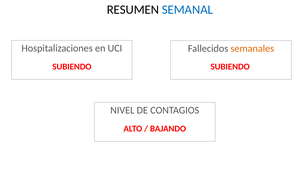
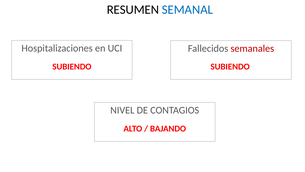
semanales colour: orange -> red
